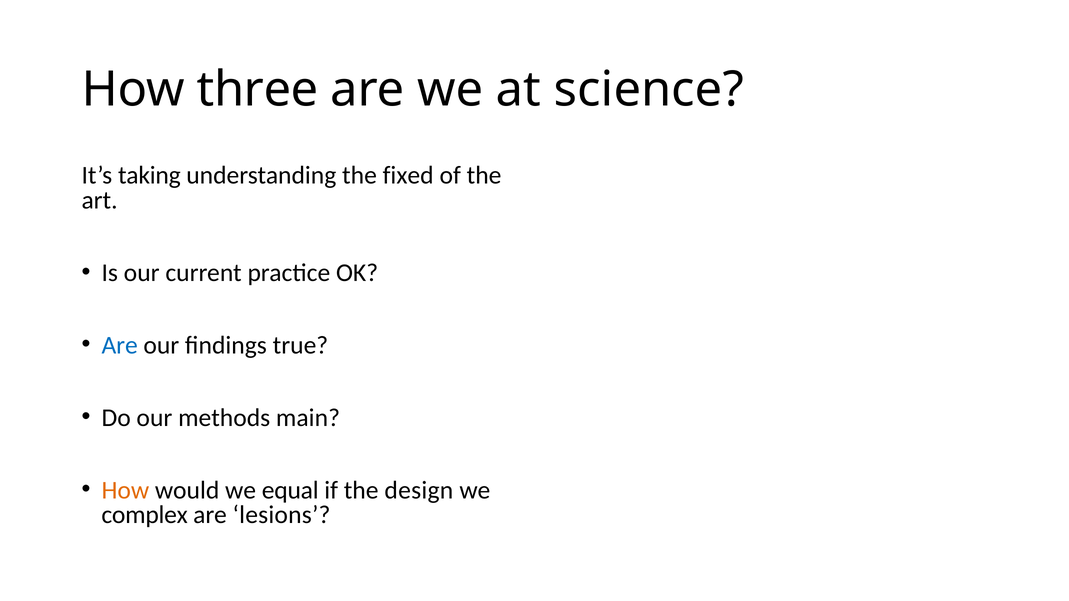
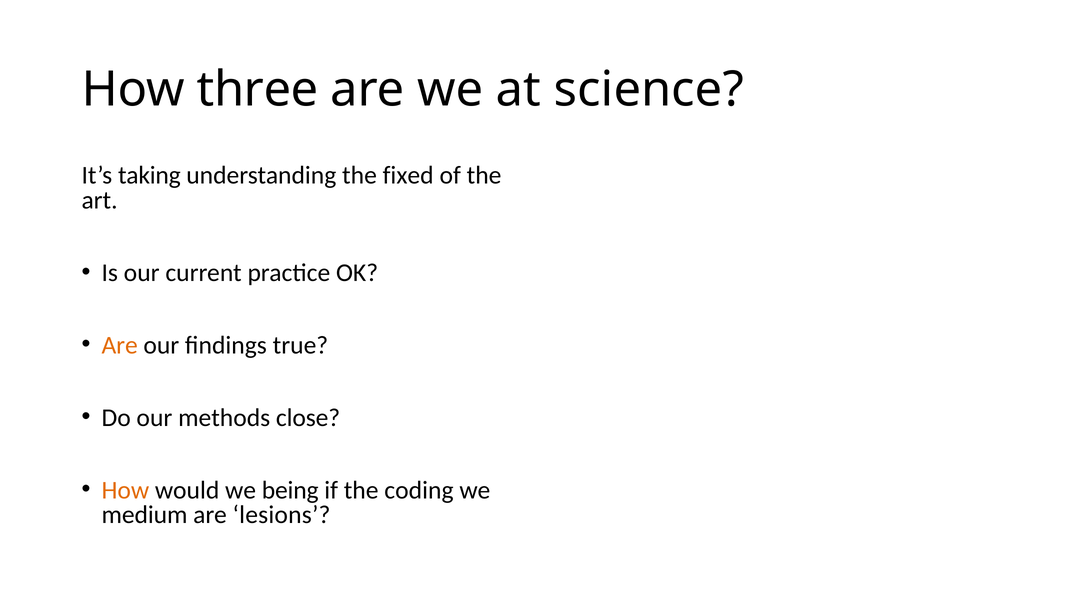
Are at (120, 345) colour: blue -> orange
main: main -> close
equal: equal -> being
design: design -> coding
complex: complex -> medium
